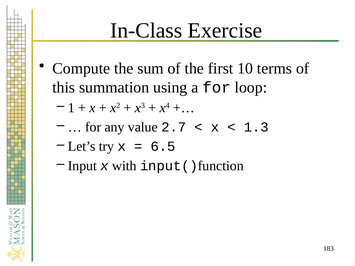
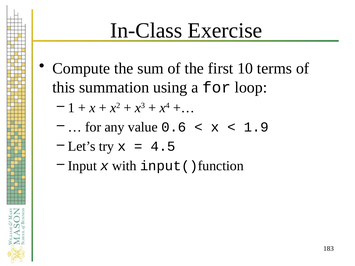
2.7: 2.7 -> 0.6
1.3: 1.3 -> 1.9
6.5: 6.5 -> 4.5
